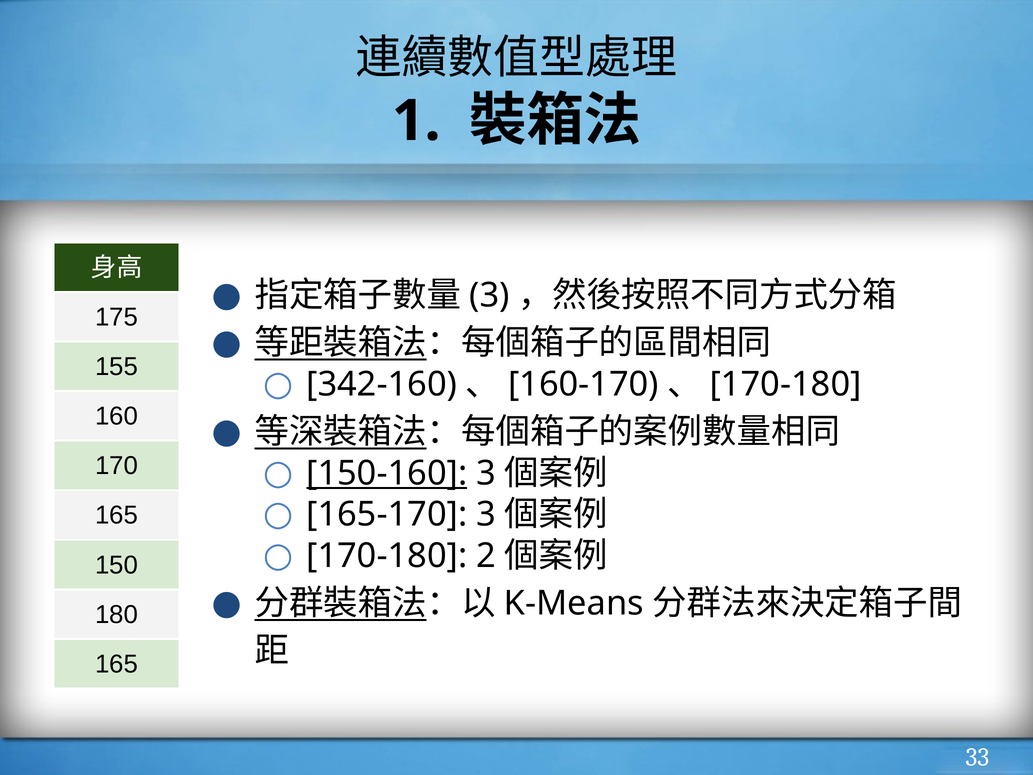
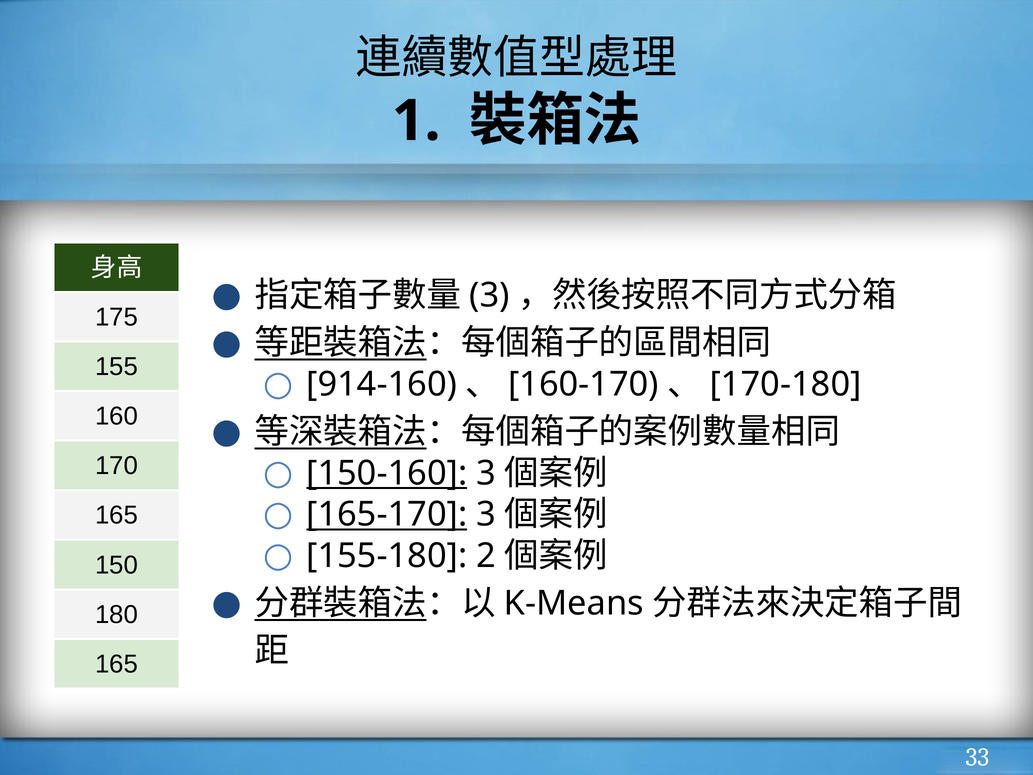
342-160: 342-160 -> 914-160
165-170 underline: none -> present
170-180 at (387, 556): 170-180 -> 155-180
